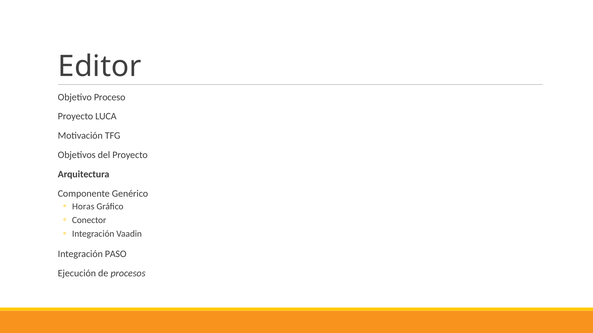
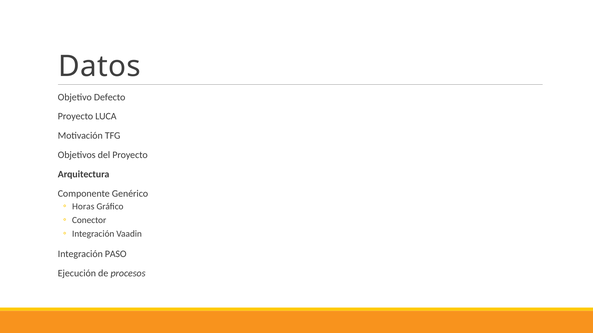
Editor: Editor -> Datos
Proceso: Proceso -> Defecto
